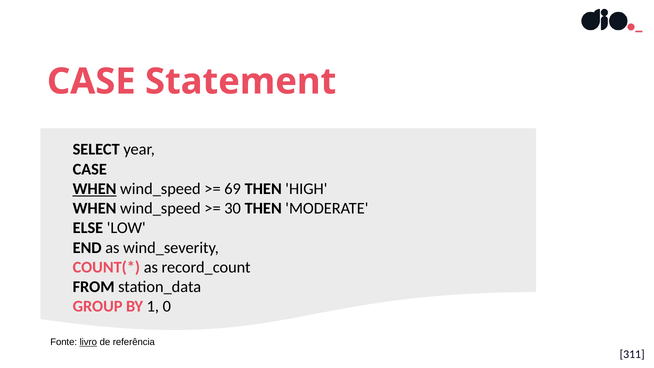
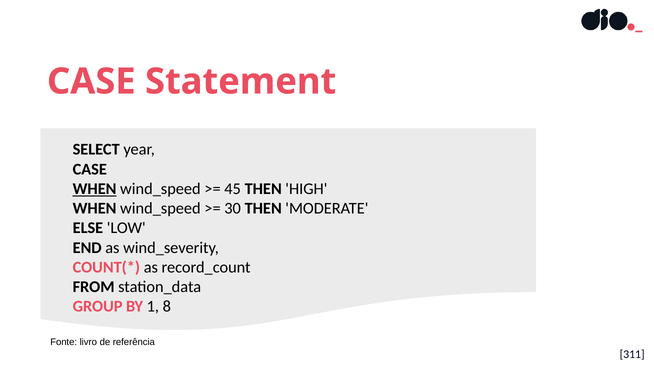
69: 69 -> 45
0: 0 -> 8
livro underline: present -> none
